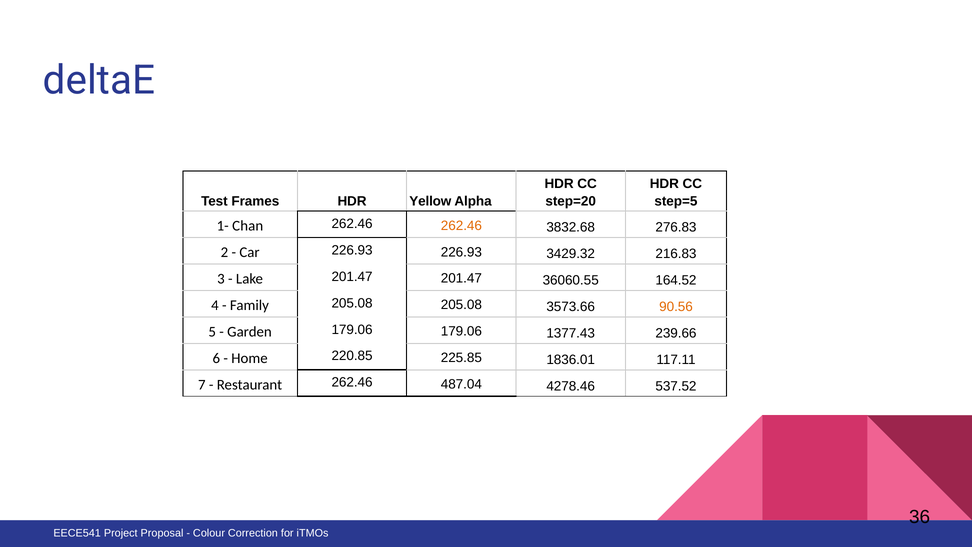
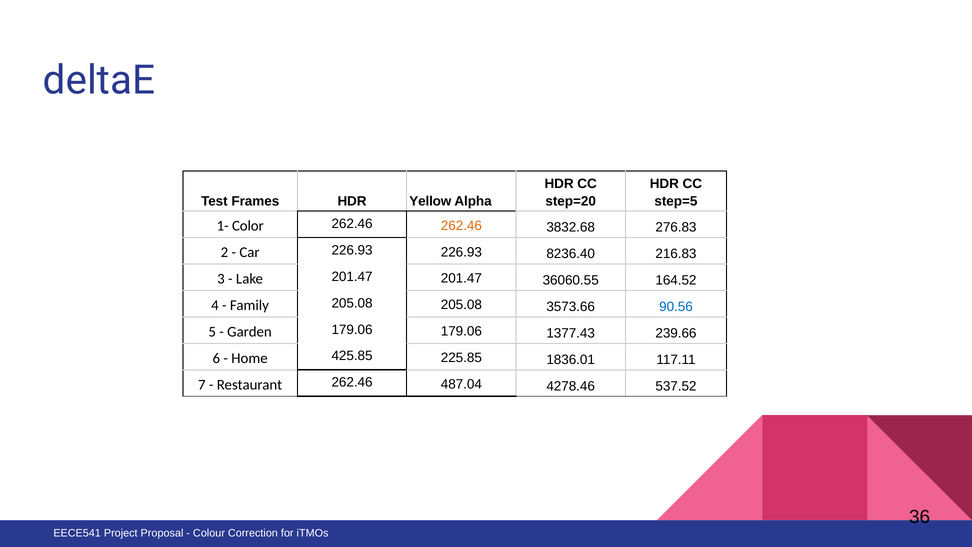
Chan: Chan -> Color
3429.32: 3429.32 -> 8236.40
90.56 colour: orange -> blue
220.85: 220.85 -> 425.85
